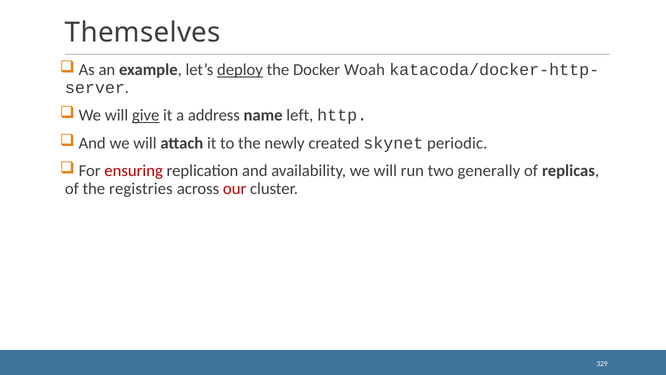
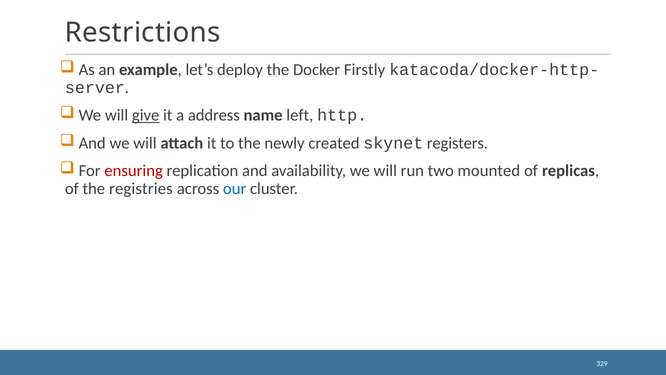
Themselves: Themselves -> Restrictions
deploy underline: present -> none
Woah: Woah -> Firstly
periodic: periodic -> registers
generally: generally -> mounted
our colour: red -> blue
